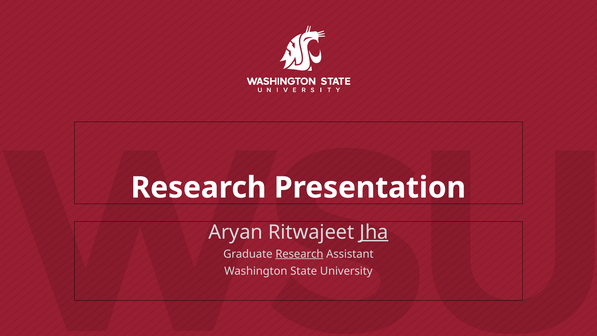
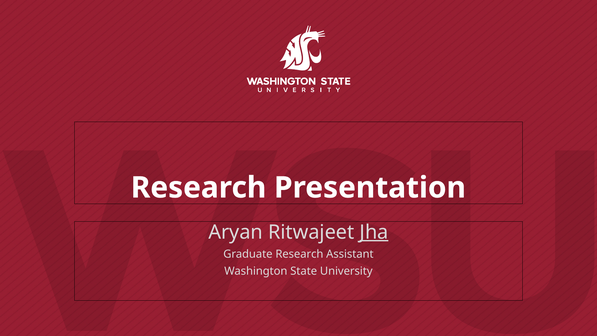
Research at (299, 254) underline: present -> none
